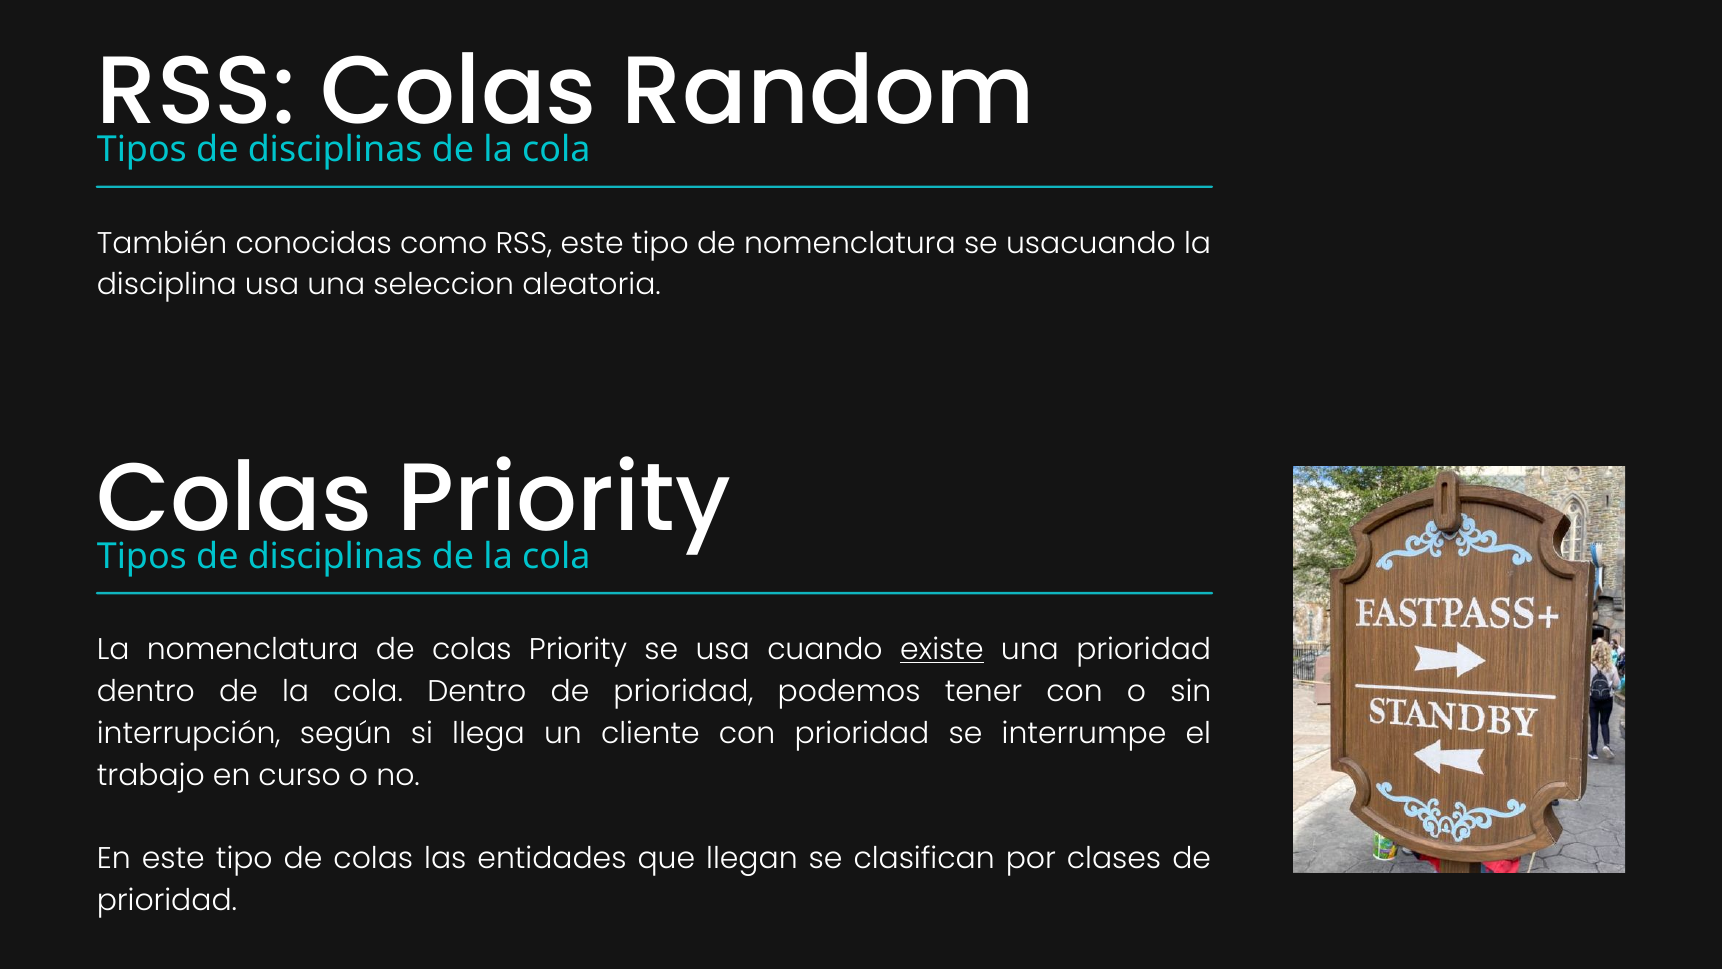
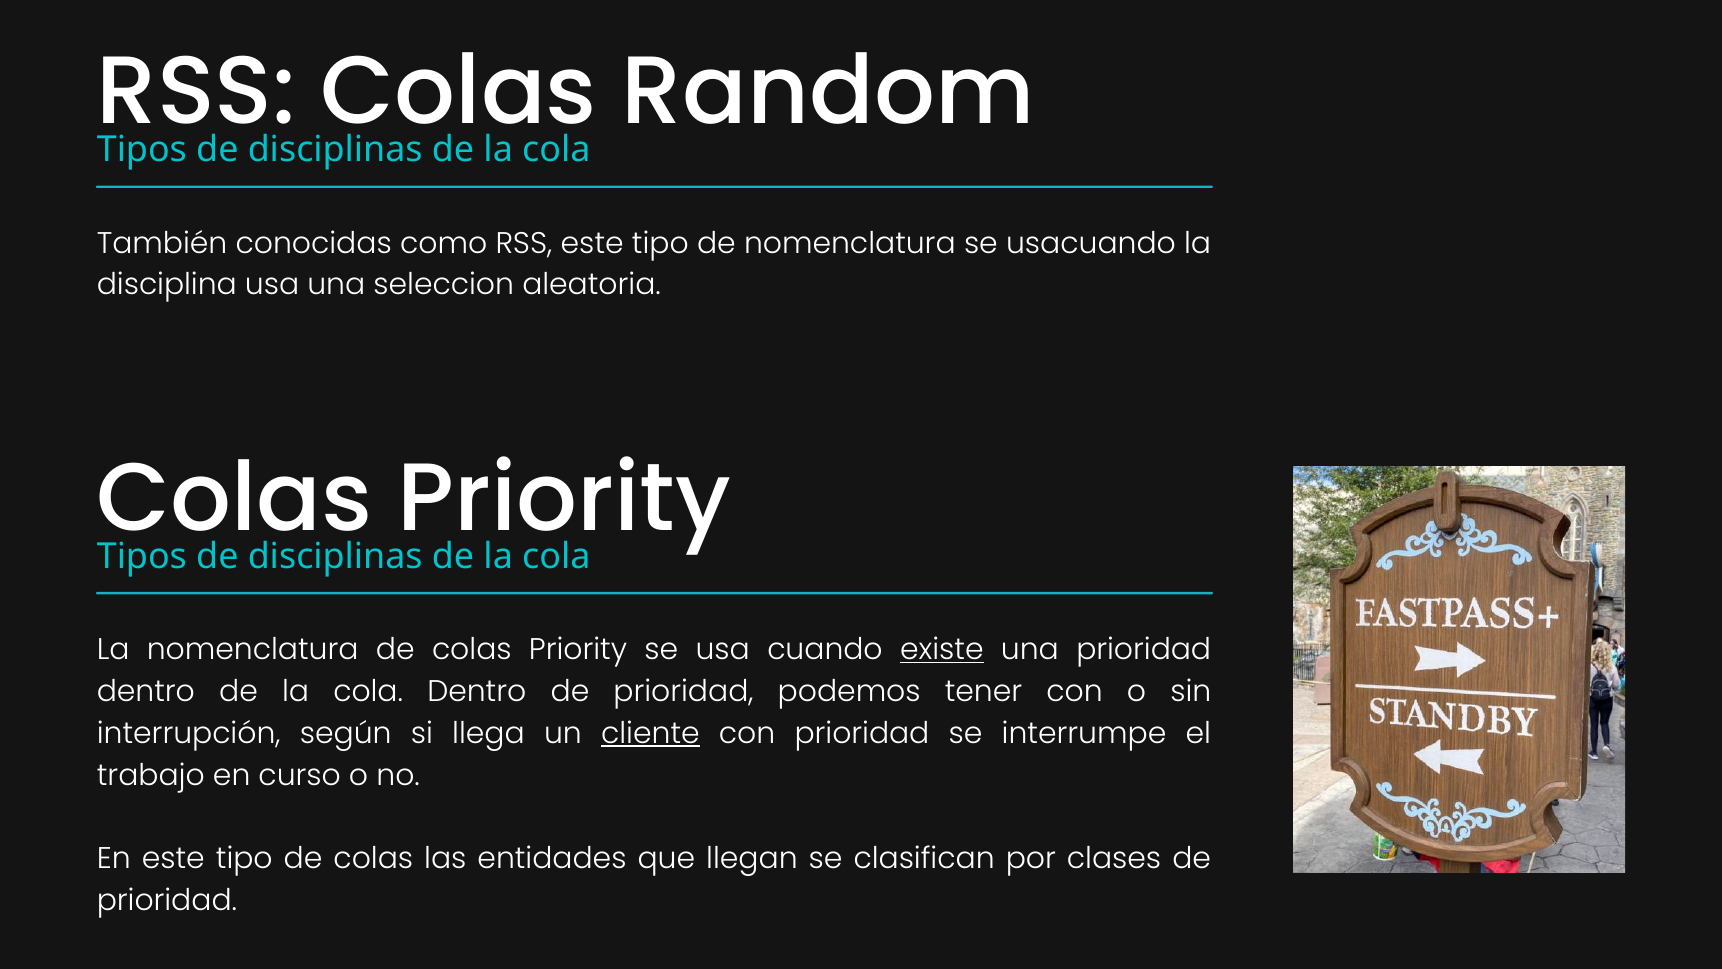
cliente underline: none -> present
